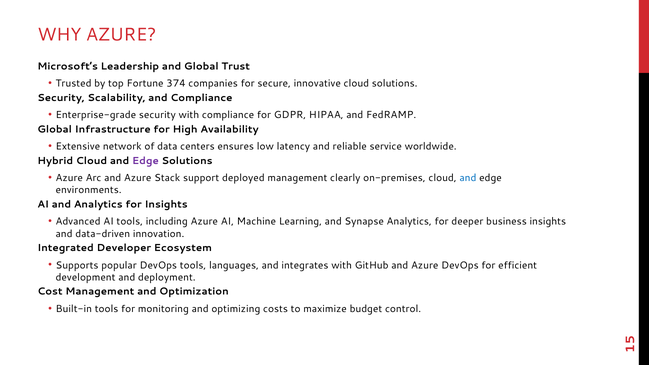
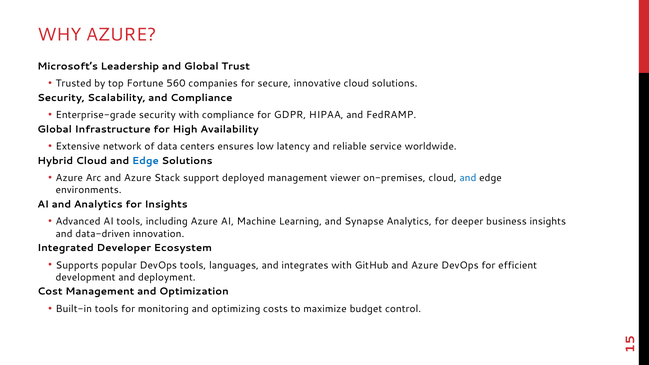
374: 374 -> 560
Edge at (145, 161) colour: purple -> blue
clearly: clearly -> viewer
